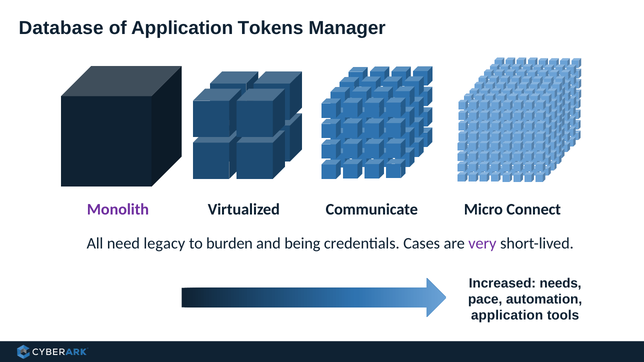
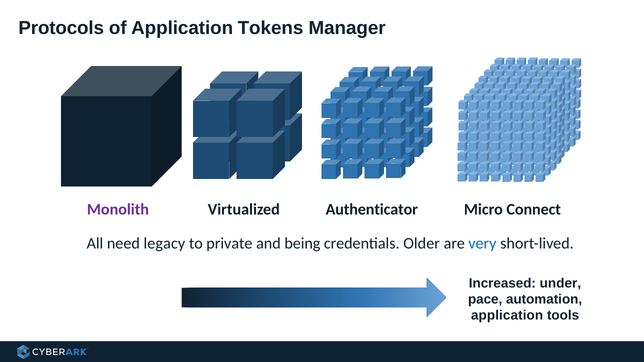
Database: Database -> Protocols
Communicate: Communicate -> Authenticator
burden: burden -> private
Cases: Cases -> Older
very colour: purple -> blue
needs: needs -> under
